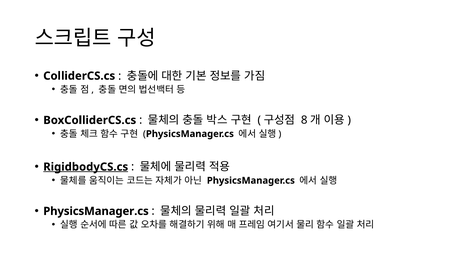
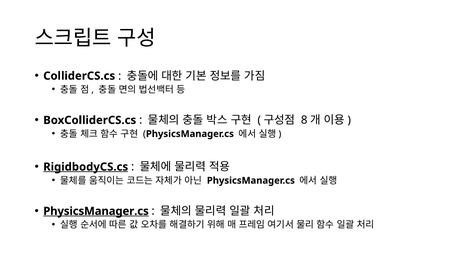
PhysicsManager.cs at (96, 211) underline: none -> present
